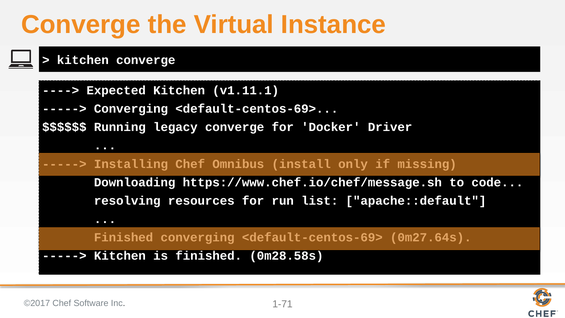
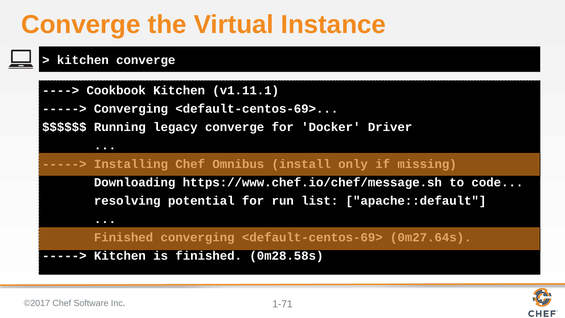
Expected: Expected -> Cookbook
resources: resources -> potential
